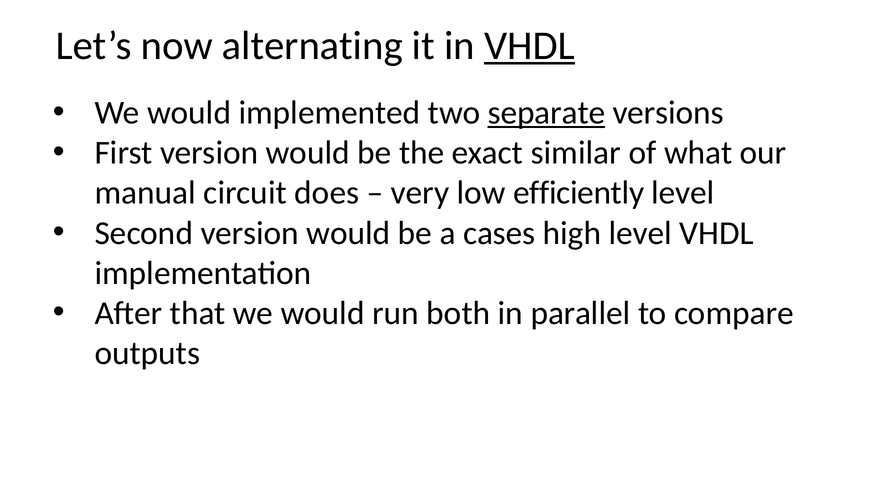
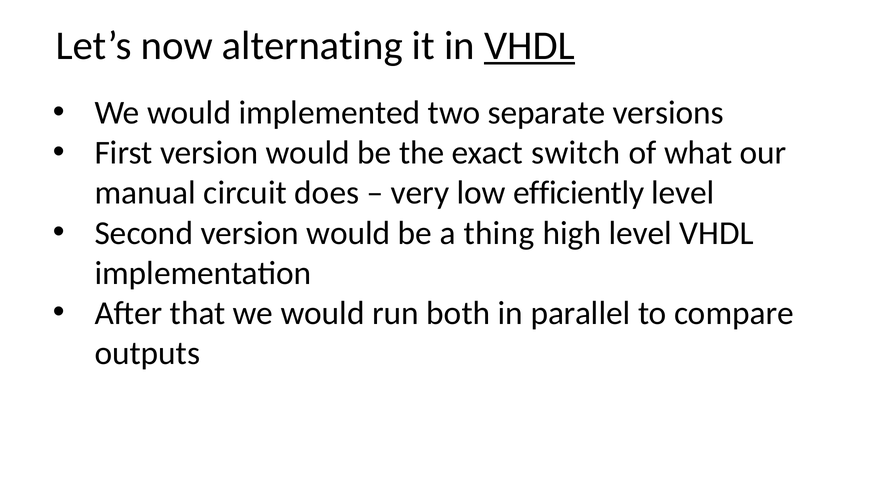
separate underline: present -> none
similar: similar -> switch
cases: cases -> thing
